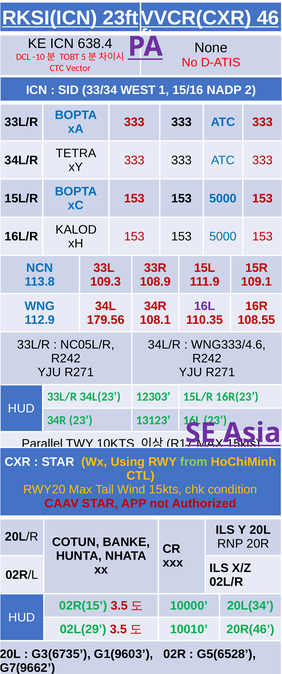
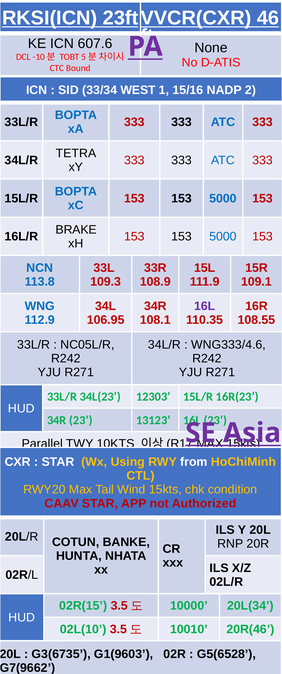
638.4: 638.4 -> 607.6
Vector: Vector -> Bound
KALOD: KALOD -> BRAKE
179.56: 179.56 -> 106.95
from colour: light green -> white
02L(29: 02L(29 -> 02L(10
